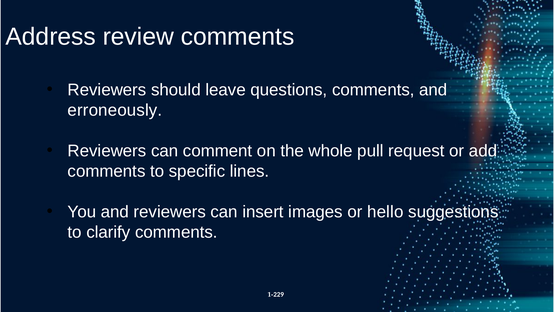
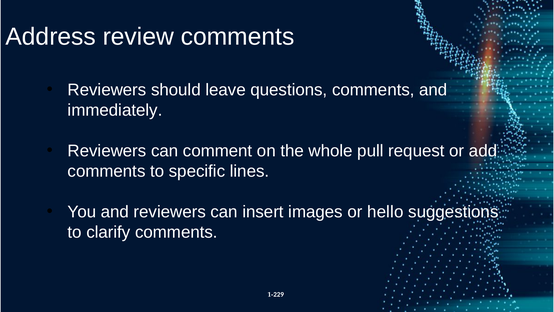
erroneously: erroneously -> immediately
